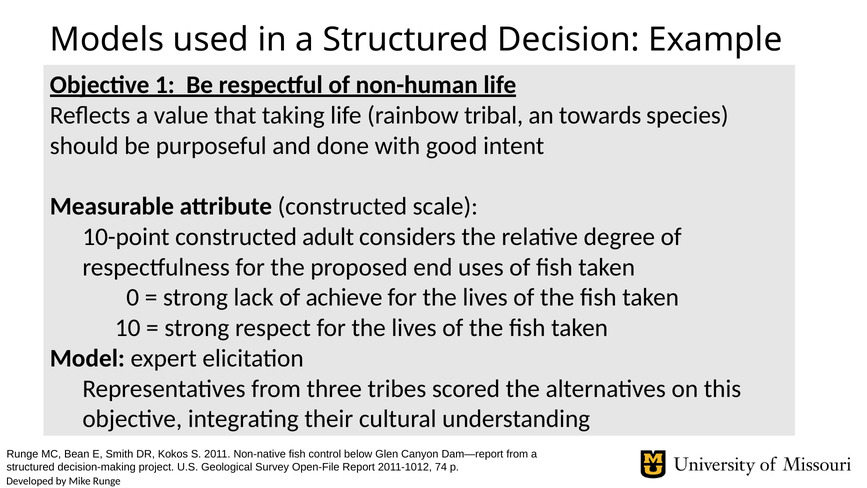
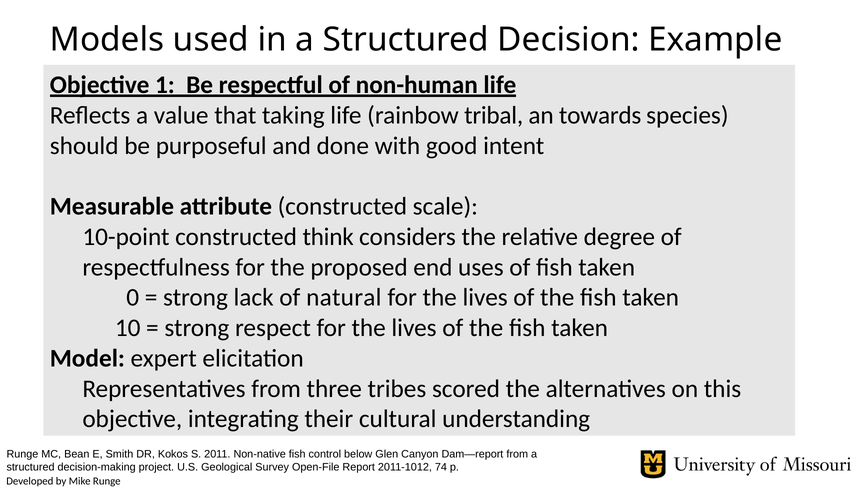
adult: adult -> think
achieve: achieve -> natural
